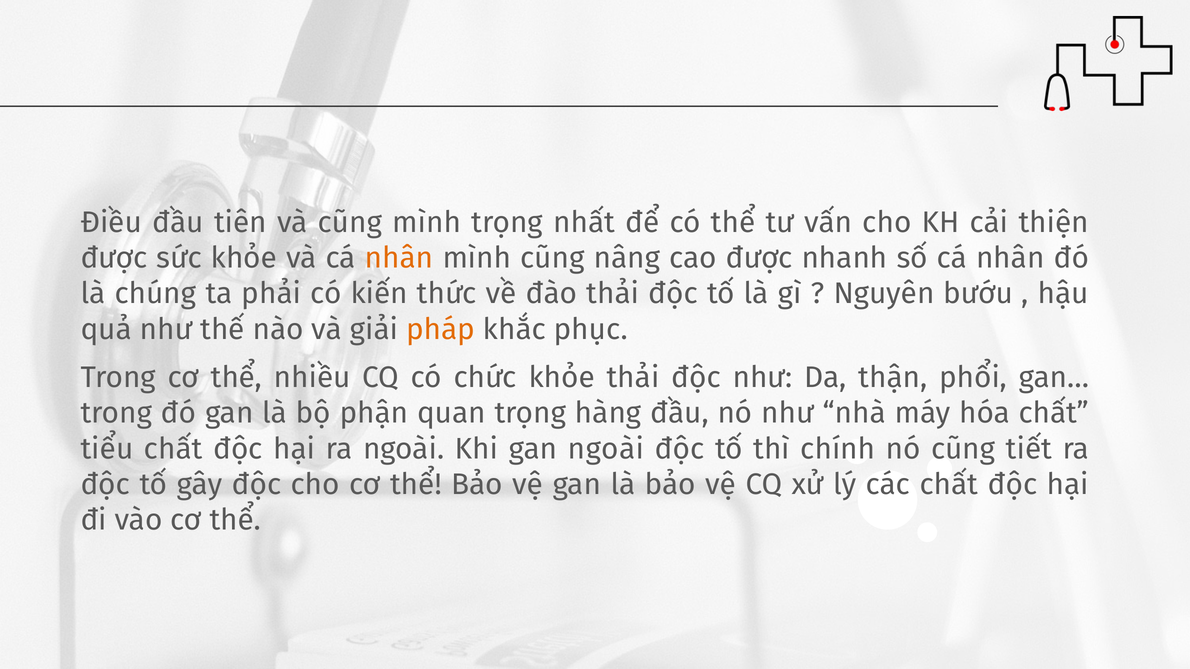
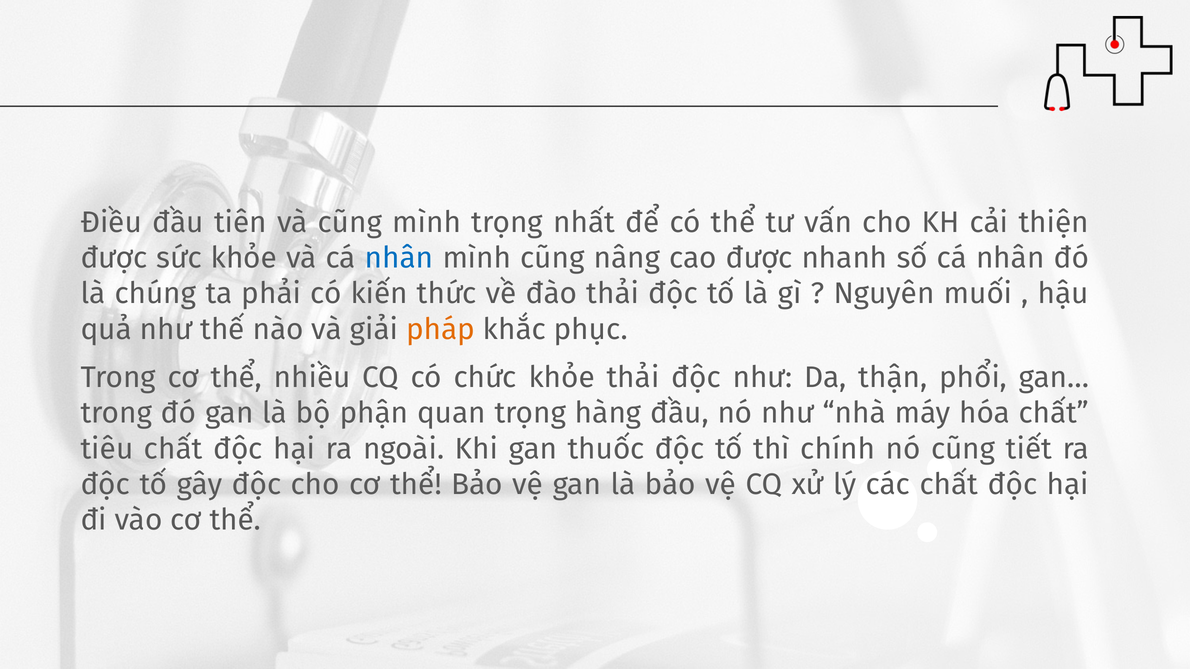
nhân at (399, 258) colour: orange -> blue
bướu: bướu -> muối
tiểu: tiểu -> tiêu
gan ngoài: ngoài -> thuốc
